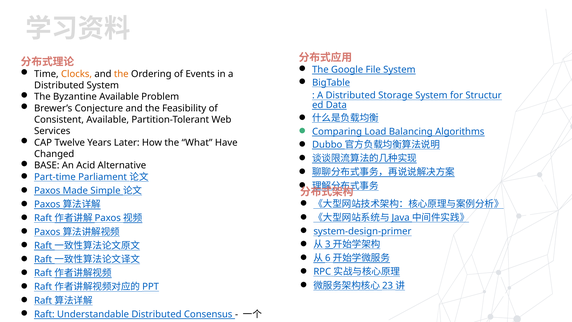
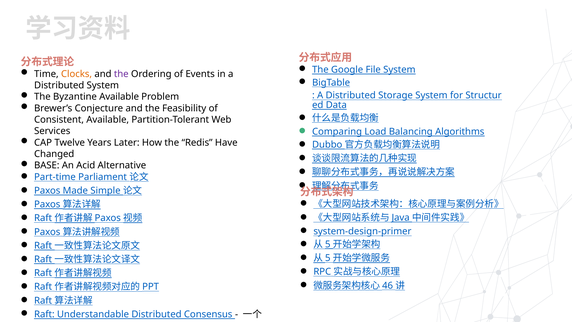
the at (121, 74) colour: orange -> purple
What: What -> Redis
3 at (328, 244): 3 -> 5
6 at (328, 258): 6 -> 5
23: 23 -> 46
